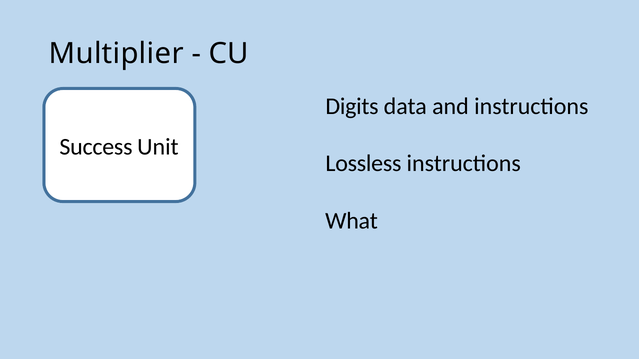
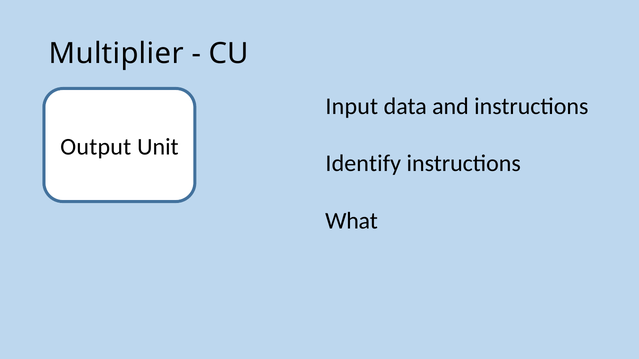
Digits: Digits -> Input
Success: Success -> Output
Lossless: Lossless -> Identify
